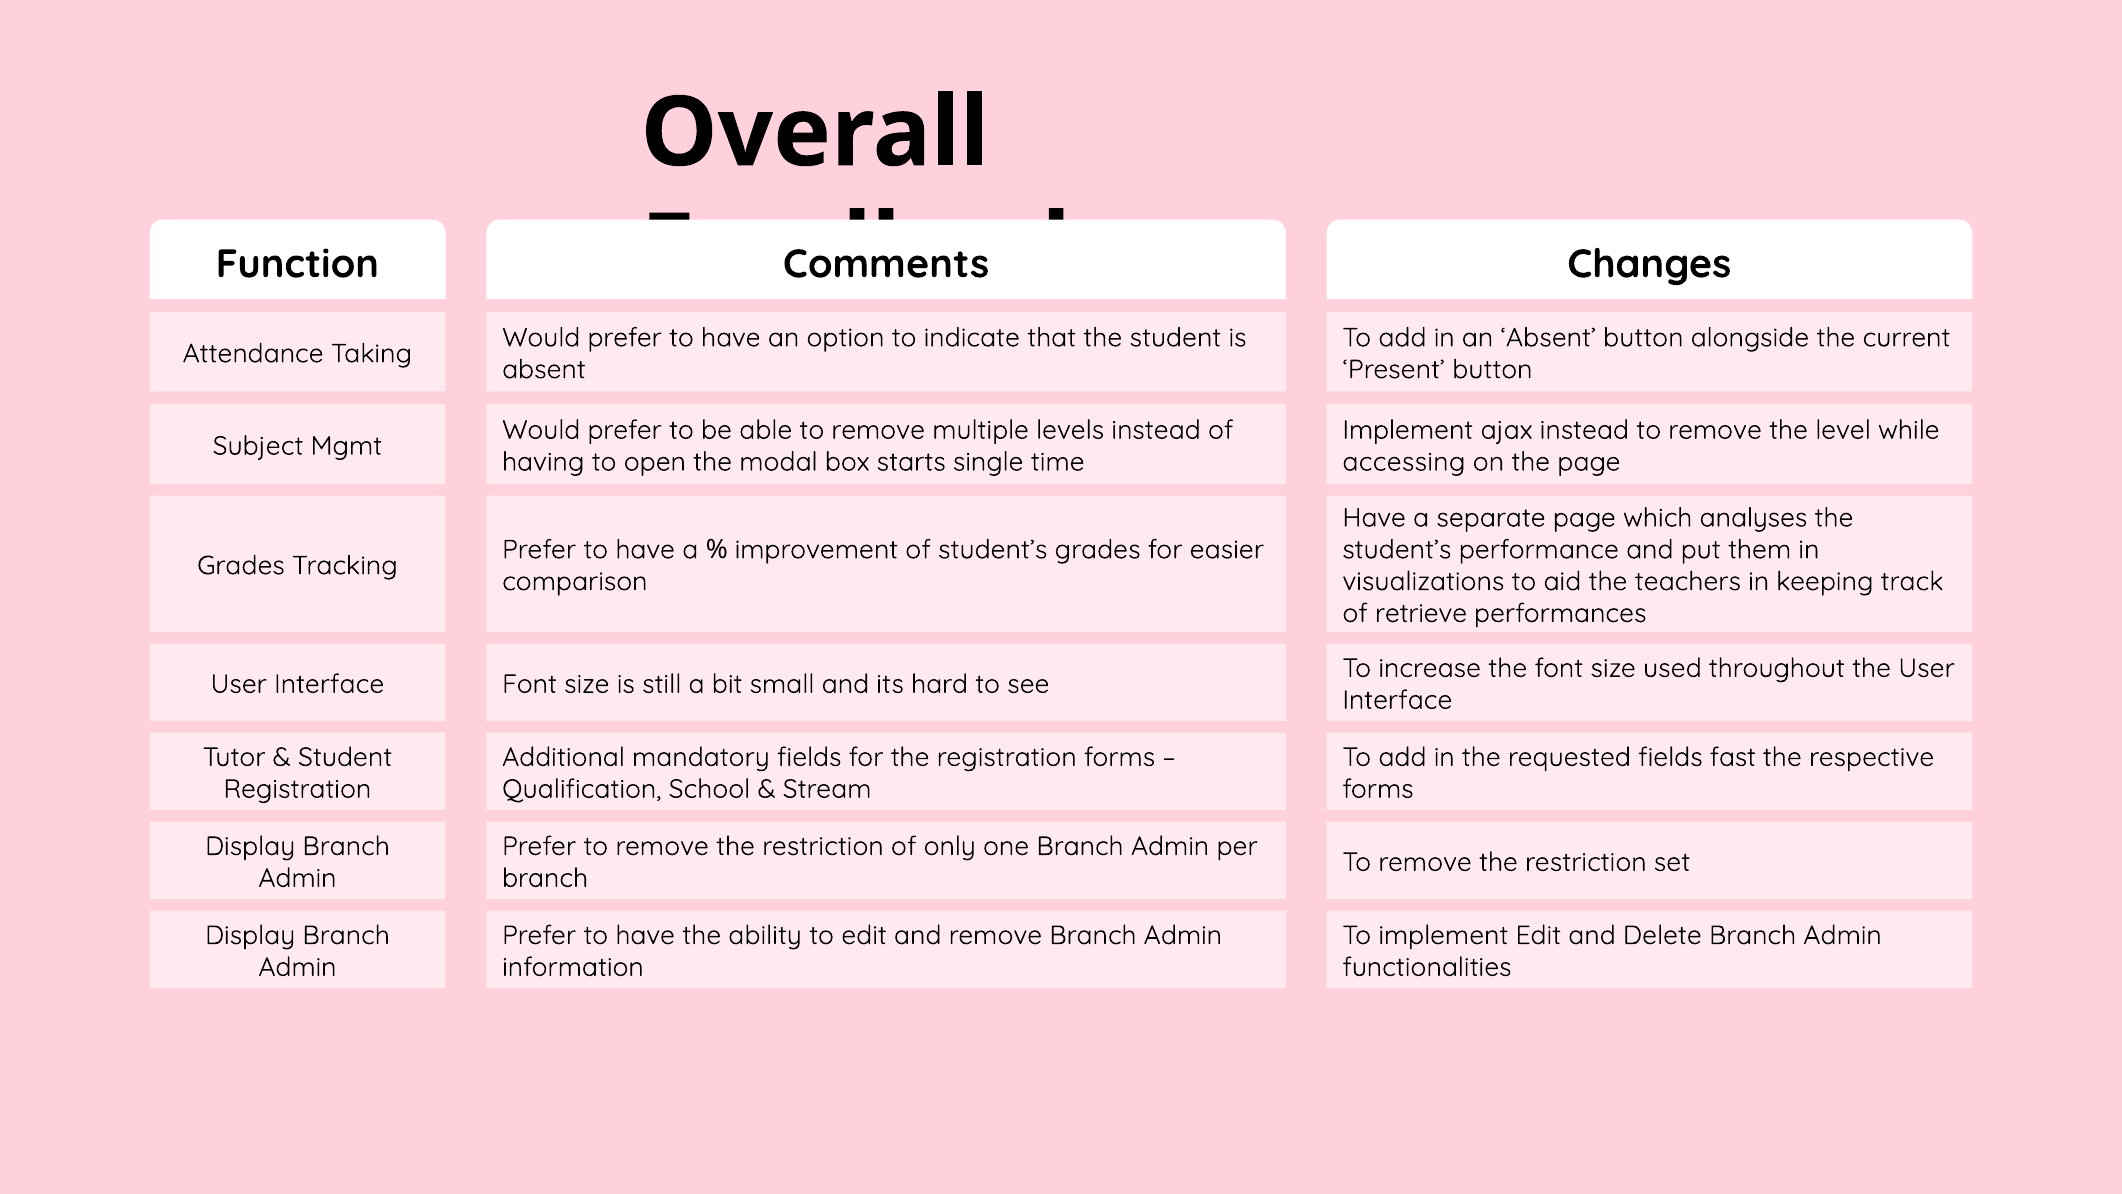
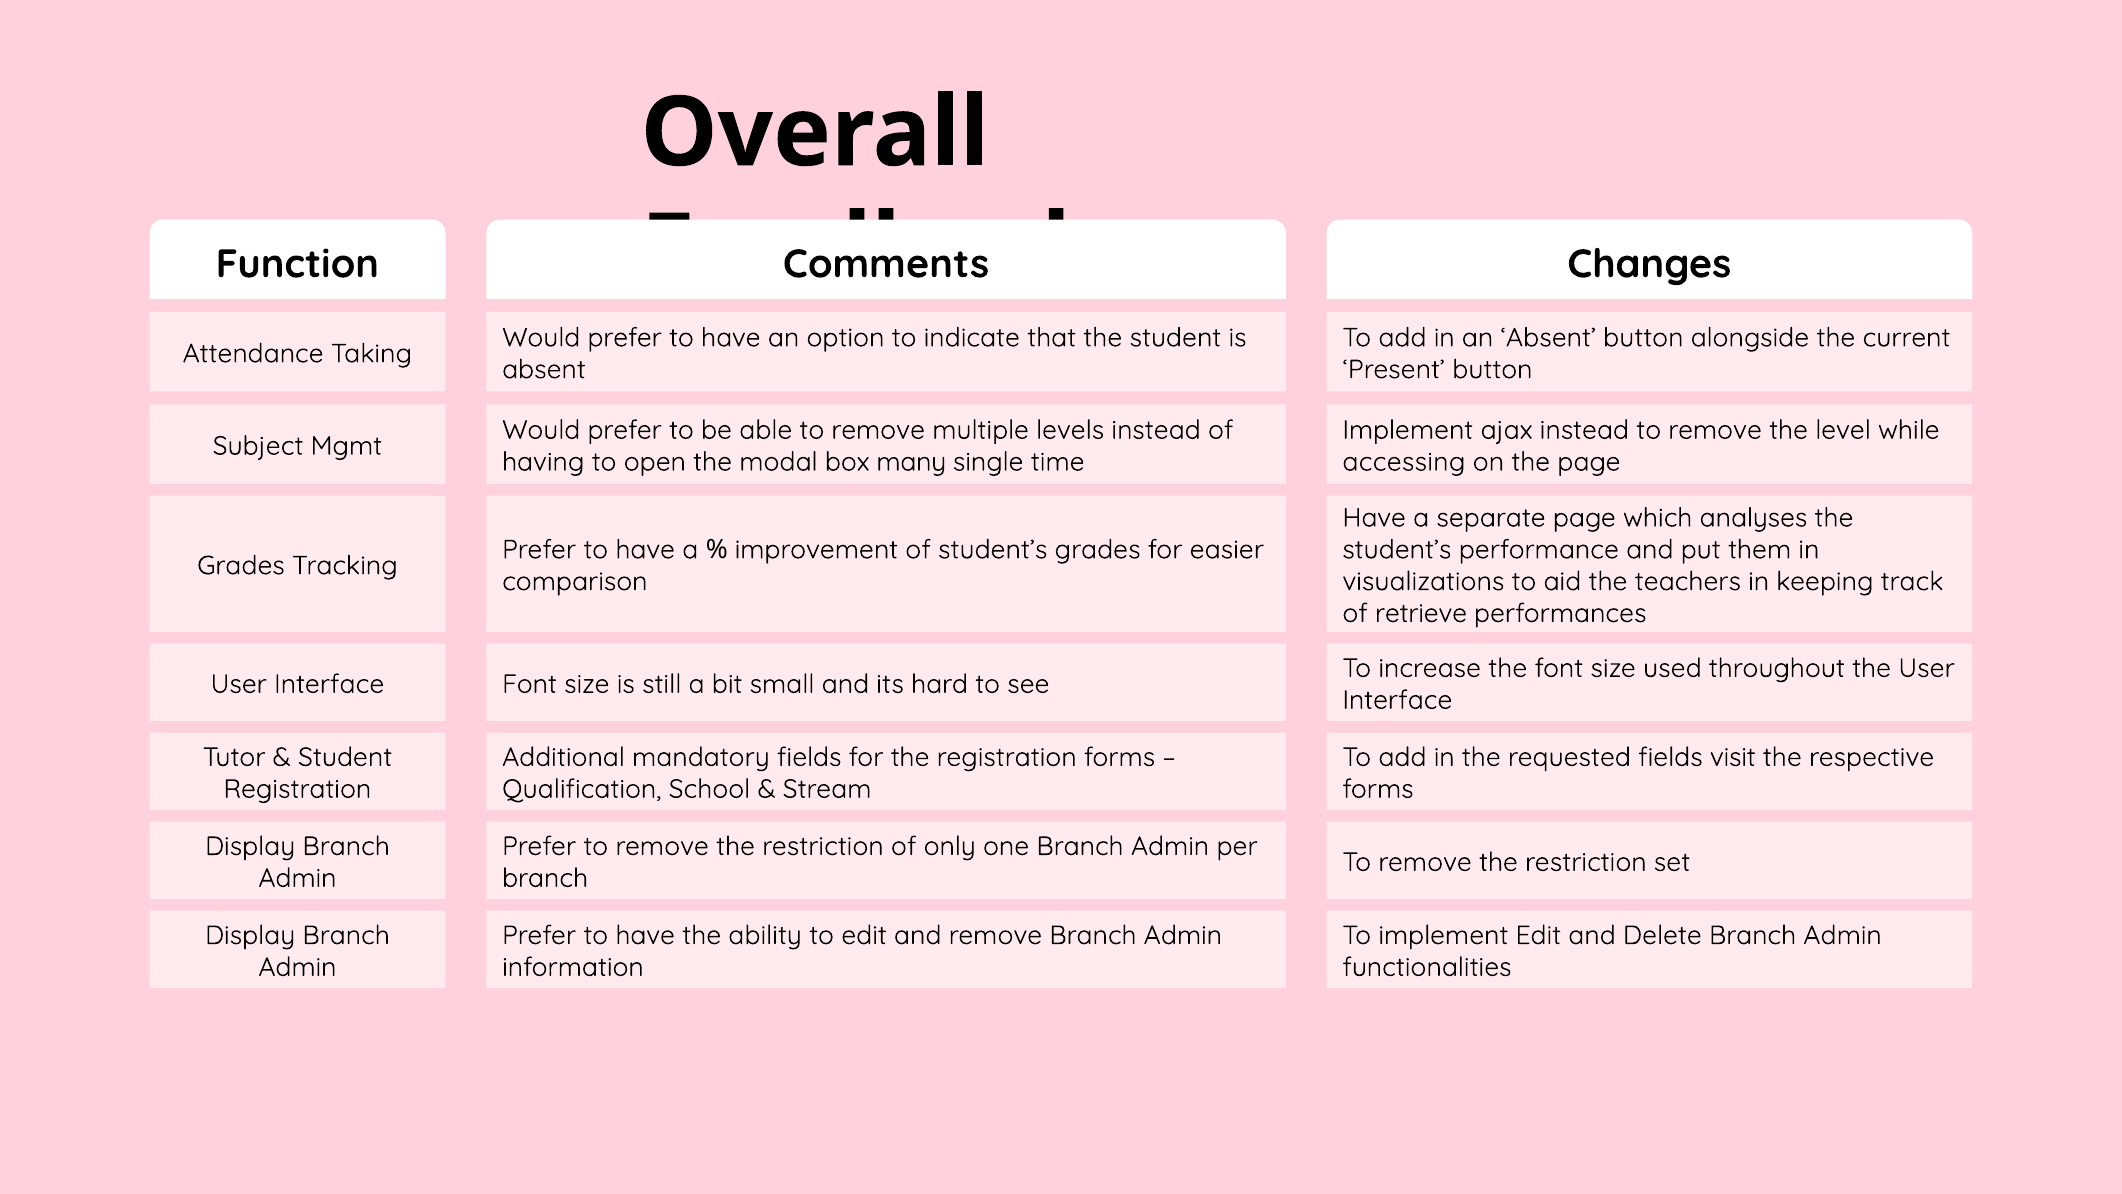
starts: starts -> many
fast: fast -> visit
